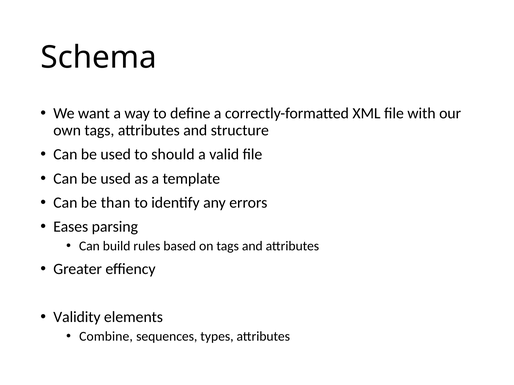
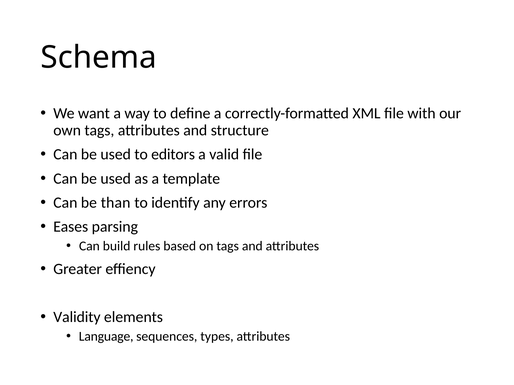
should: should -> editors
Combine: Combine -> Language
